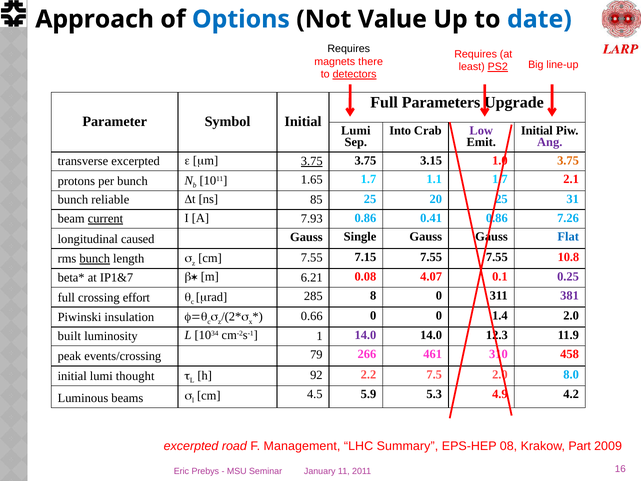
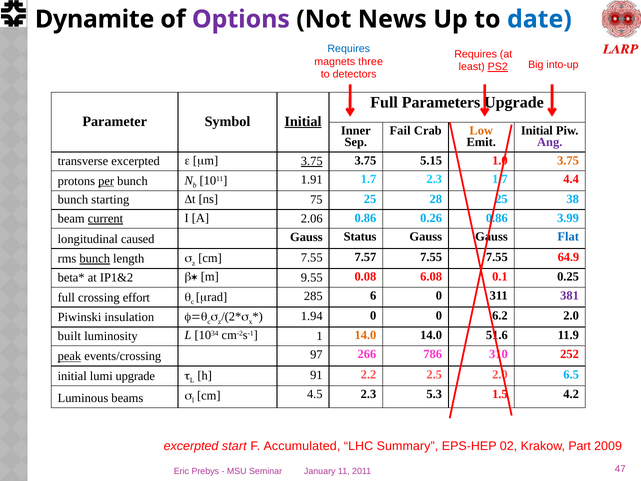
Approach: Approach -> Dynamite
Options colour: blue -> purple
Value: Value -> News
Requires at (349, 49) colour: black -> blue
there: there -> three
line-up: line-up -> into-up
detectors underline: present -> none
Initial at (303, 121) underline: none -> present
Lumi at (356, 131): Lumi -> Inner
Into: Into -> Fail
Low colour: purple -> orange
3.15: 3.15 -> 5.15
per underline: none -> present
1.65: 1.65 -> 1.91
1.7 1.1: 1.1 -> 2.3
2.1: 2.1 -> 4.4
reliable: reliable -> starting
85: 85 -> 75
20: 20 -> 28
31: 31 -> 38
7.93: 7.93 -> 2.06
0.41: 0.41 -> 0.26
7.26: 7.26 -> 3.99
Single: Single -> Status
7.15: 7.15 -> 7.57
10.8: 10.8 -> 64.9
IP1&7: IP1&7 -> IP1&2
6.21: 6.21 -> 9.55
4.07: 4.07 -> 6.08
0.25 colour: purple -> black
8: 8 -> 6
0.66: 0.66 -> 1.94
1.4: 1.4 -> 6.2
14.0 at (365, 335) colour: purple -> orange
12.3: 12.3 -> 51.6
peak underline: none -> present
79: 79 -> 97
461: 461 -> 786
458: 458 -> 252
lumi thought: thought -> upgrade
92: 92 -> 91
7.5: 7.5 -> 2.5
8.0: 8.0 -> 6.5
4.5 5.9: 5.9 -> 2.3
4.9: 4.9 -> 1.5
road: road -> start
Management: Management -> Accumulated
08: 08 -> 02
16: 16 -> 47
